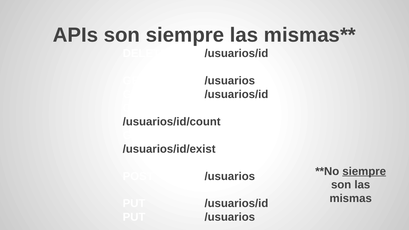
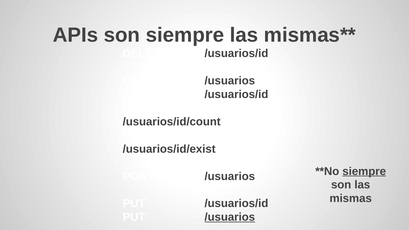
/usuarios at (230, 217) underline: none -> present
